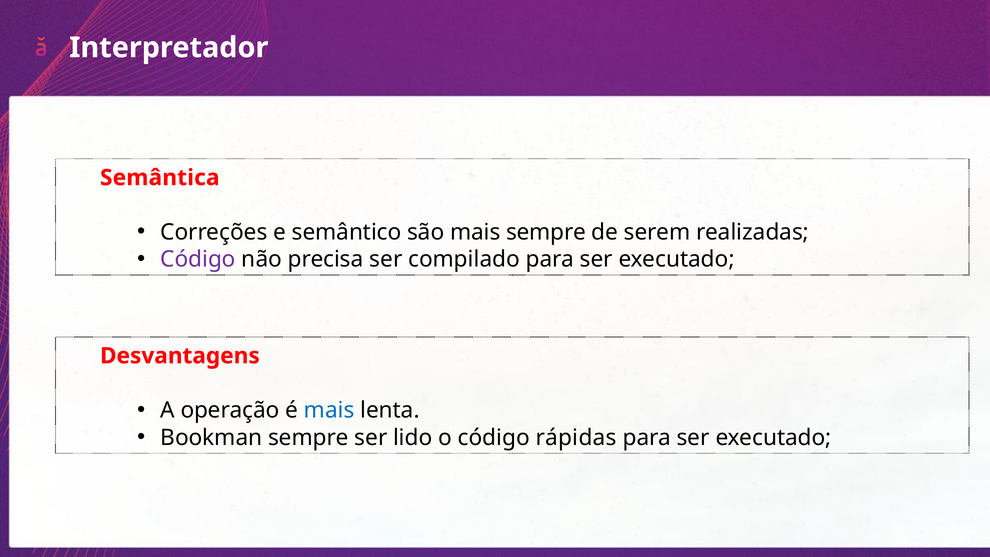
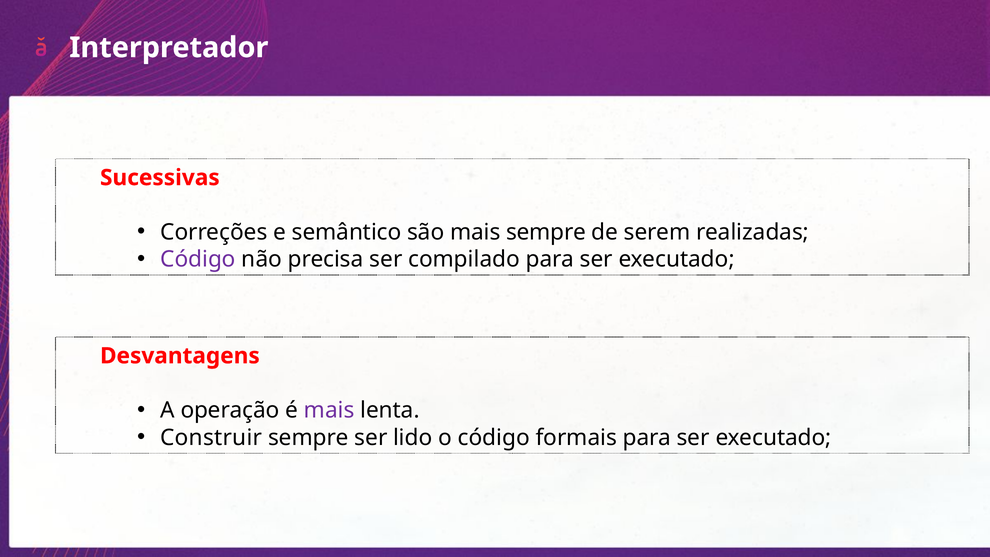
Semântica: Semântica -> Sucessivas
mais at (329, 410) colour: blue -> purple
Bookman: Bookman -> Construir
rápidas: rápidas -> formais
